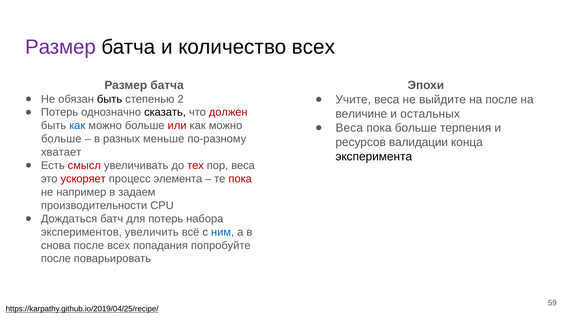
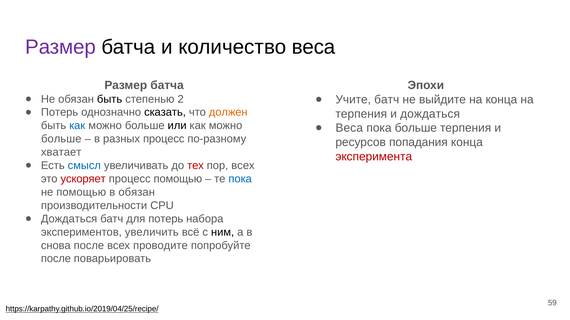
количество всех: всех -> веса
Учите веса: веса -> батч
на после: после -> конца
должен colour: red -> orange
величине at (361, 114): величине -> терпения
и остальных: остальных -> дождаться
или colour: red -> black
разных меньше: меньше -> процесс
валидации: валидации -> попадания
эксперимента colour: black -> red
смысл colour: red -> blue
пор веса: веса -> всех
процесс элемента: элемента -> помощью
пока at (240, 179) colour: red -> blue
не например: например -> помощью
в задаем: задаем -> обязан
ним colour: blue -> black
попадания: попадания -> проводите
